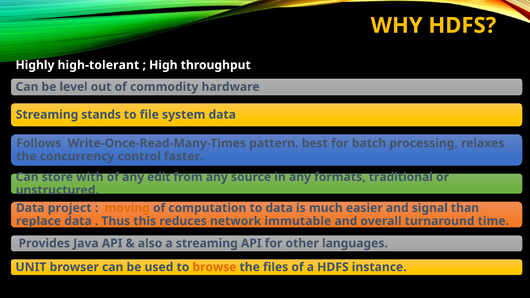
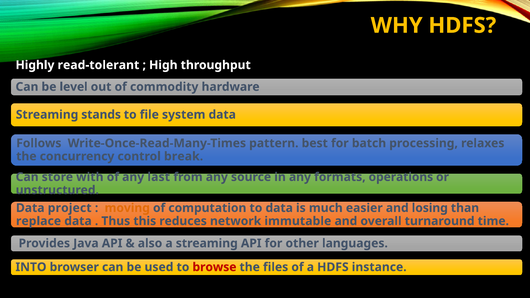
high-tolerant: high-tolerant -> read-tolerant
faster: faster -> break
edit: edit -> last
traditional: traditional -> operations
signal: signal -> losing
UNIT: UNIT -> INTO
browse colour: orange -> red
